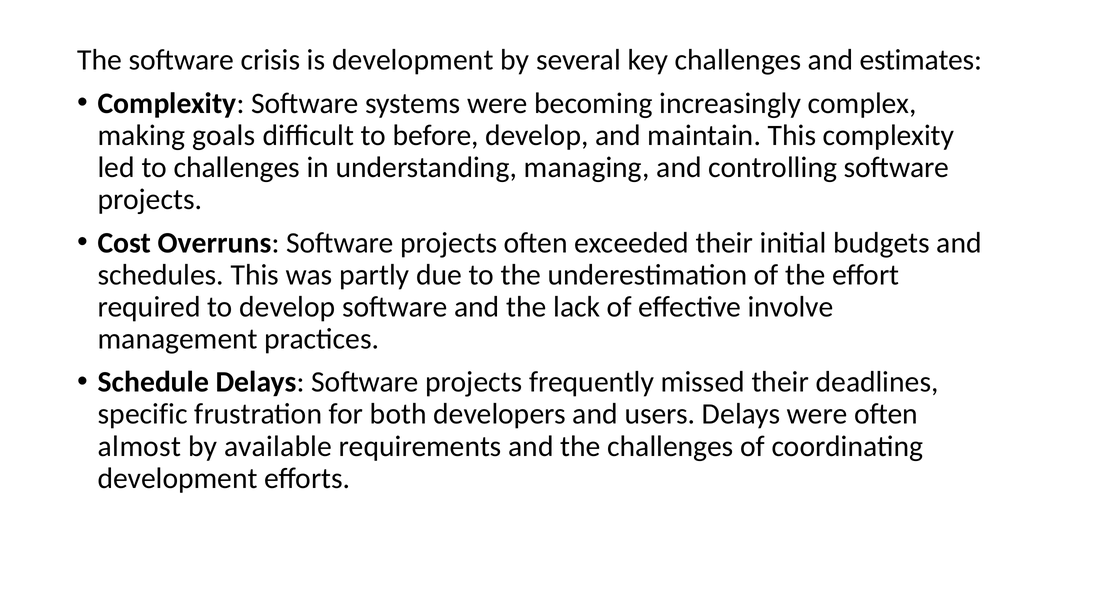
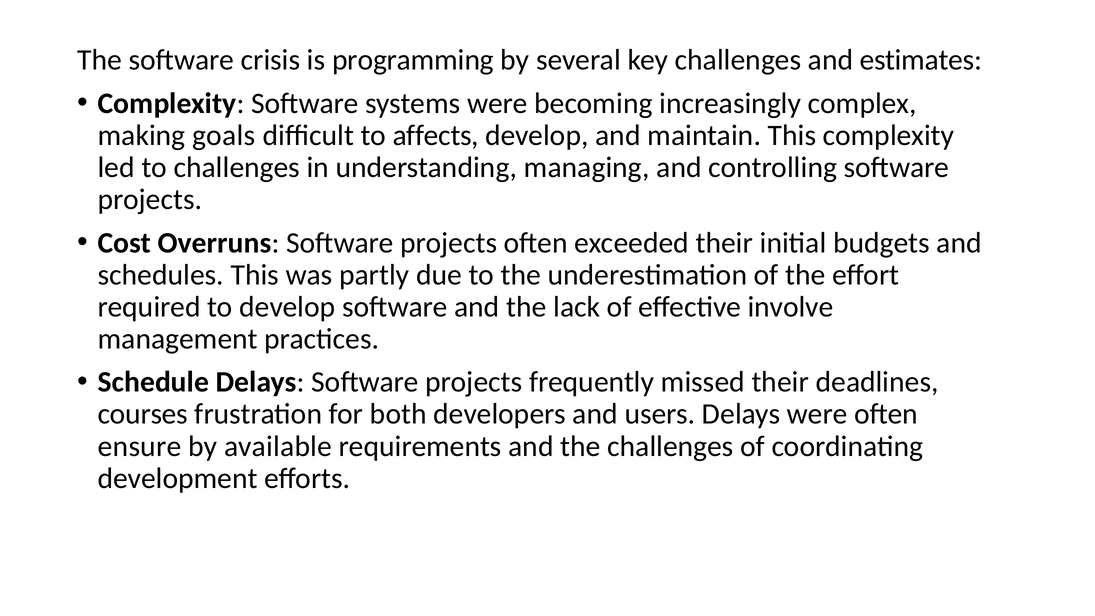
is development: development -> programming
before: before -> affects
specific: specific -> courses
almost: almost -> ensure
